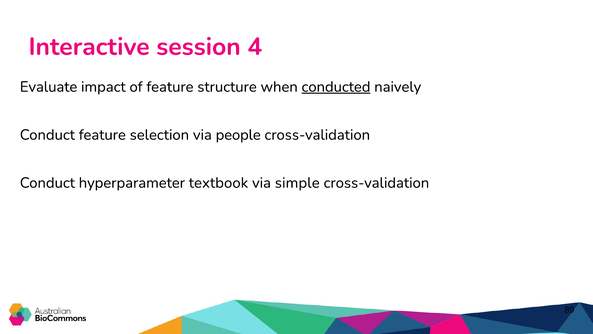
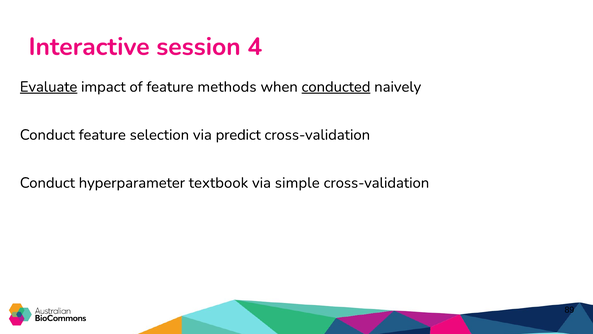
Evaluate underline: none -> present
structure: structure -> methods
people: people -> predict
